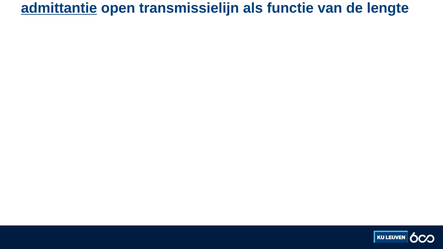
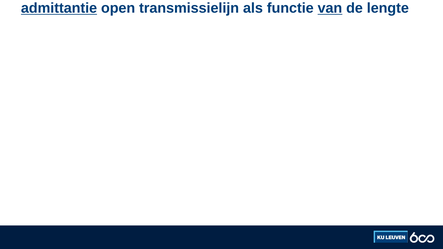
van underline: none -> present
